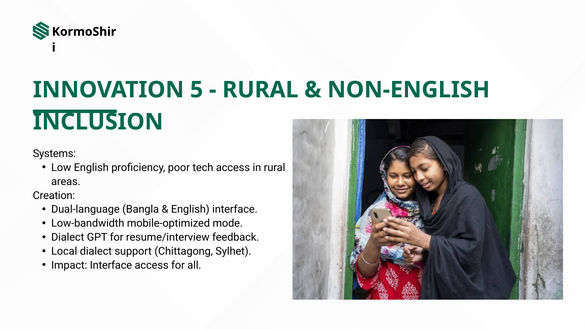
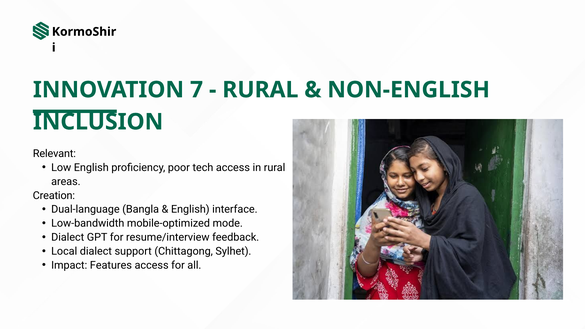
5: 5 -> 7
Systems: Systems -> Relevant
Impact Interface: Interface -> Features
